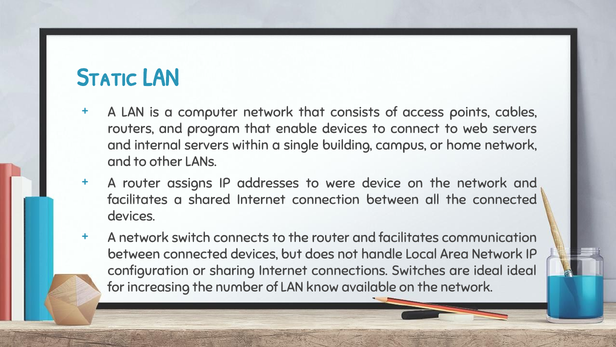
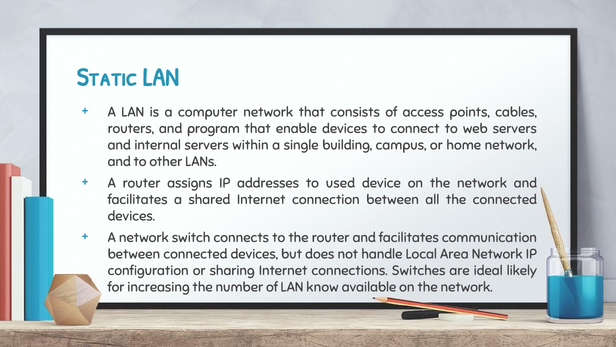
were: were -> used
ideal ideal: ideal -> likely
